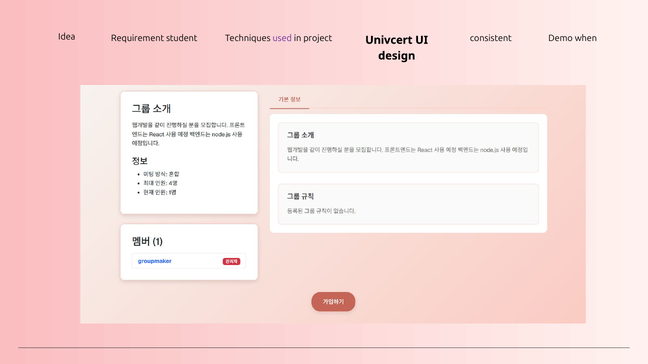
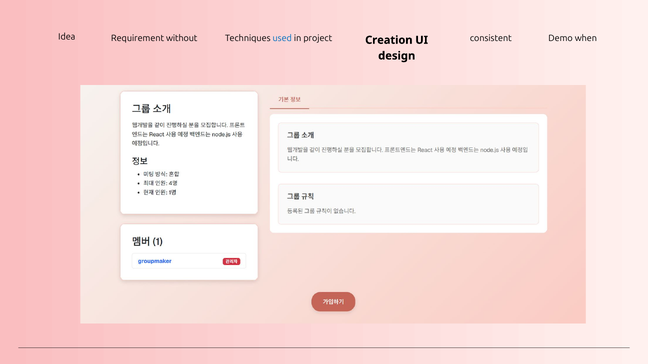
student: student -> without
used colour: purple -> blue
Univcert: Univcert -> Creation
